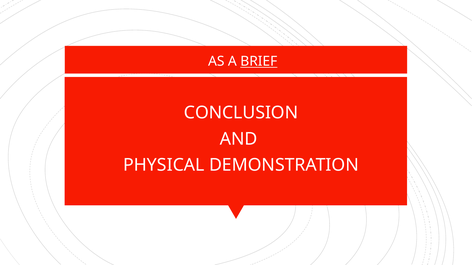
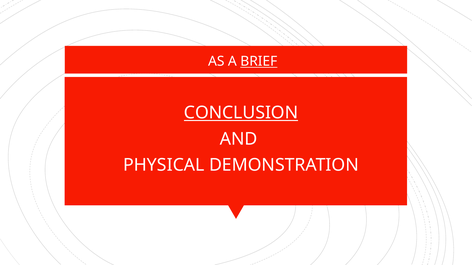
CONCLUSION underline: none -> present
